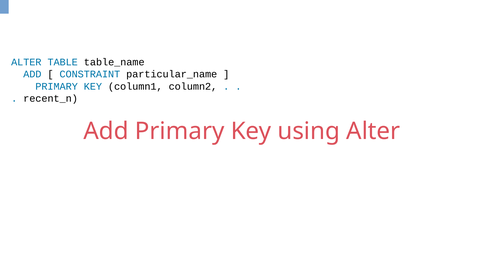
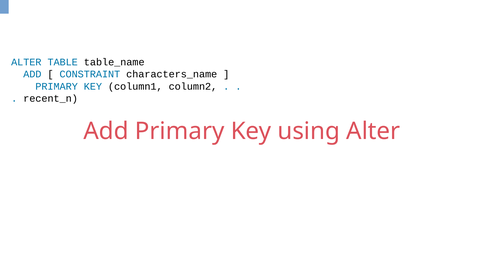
particular_name: particular_name -> characters_name
